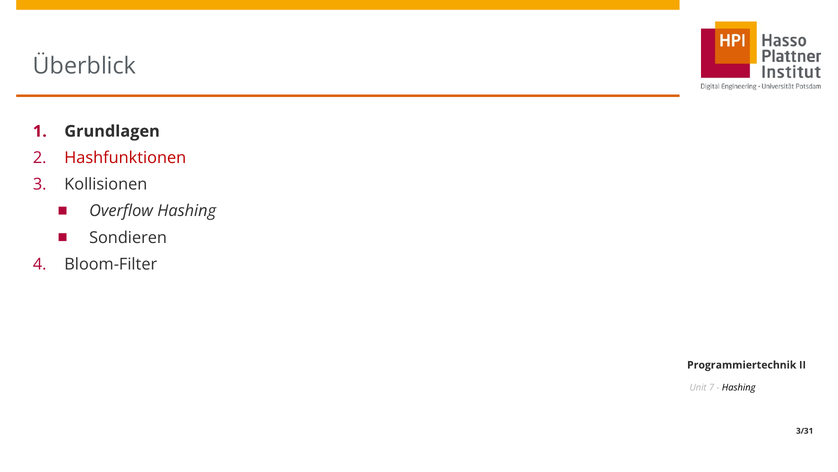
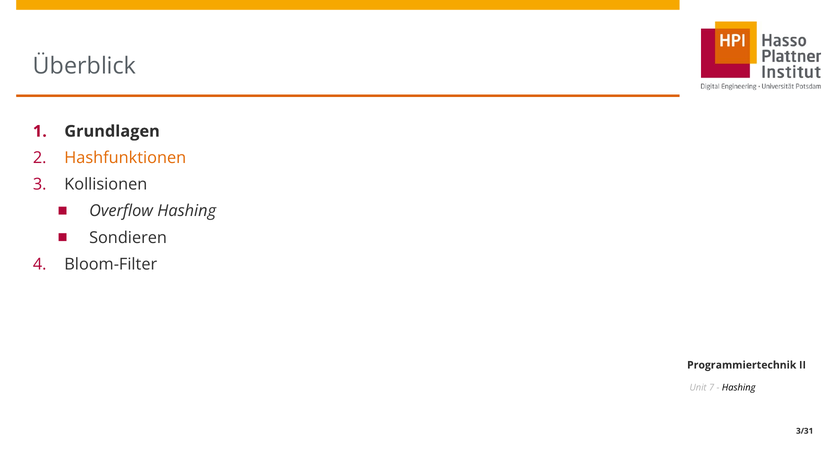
Hashfunktionen colour: red -> orange
